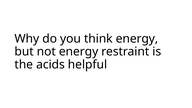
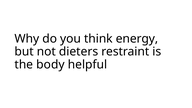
not energy: energy -> dieters
acids: acids -> body
